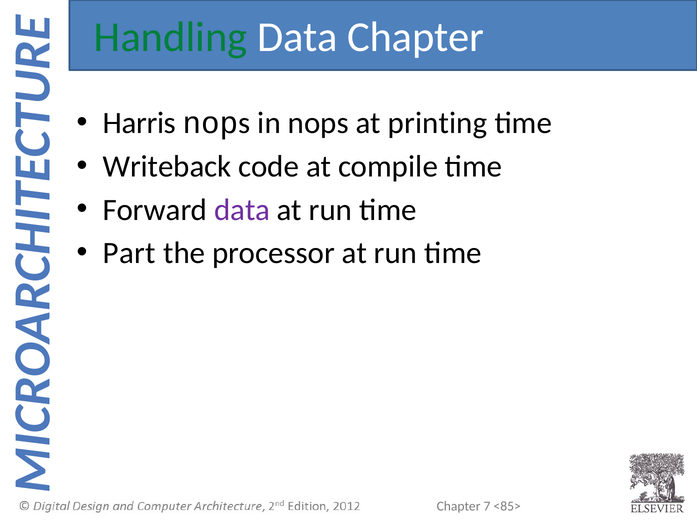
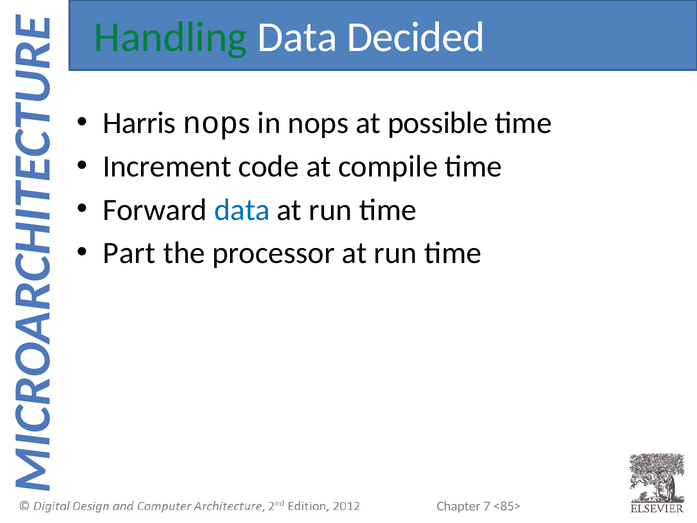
Data Chapter: Chapter -> Decided
printing: printing -> possible
Writeback: Writeback -> Increment
data at (242, 210) colour: purple -> blue
